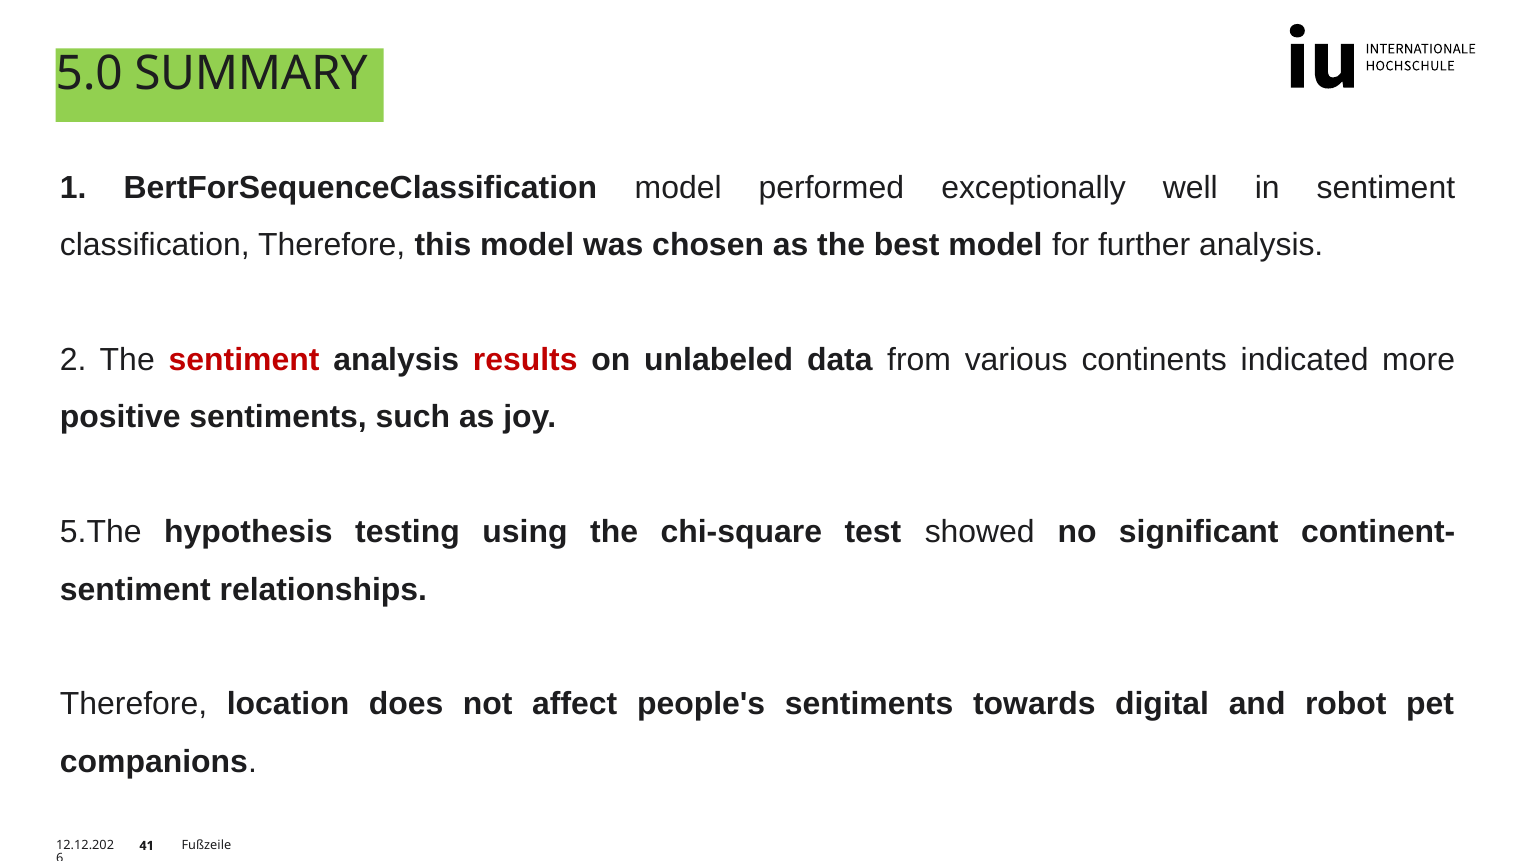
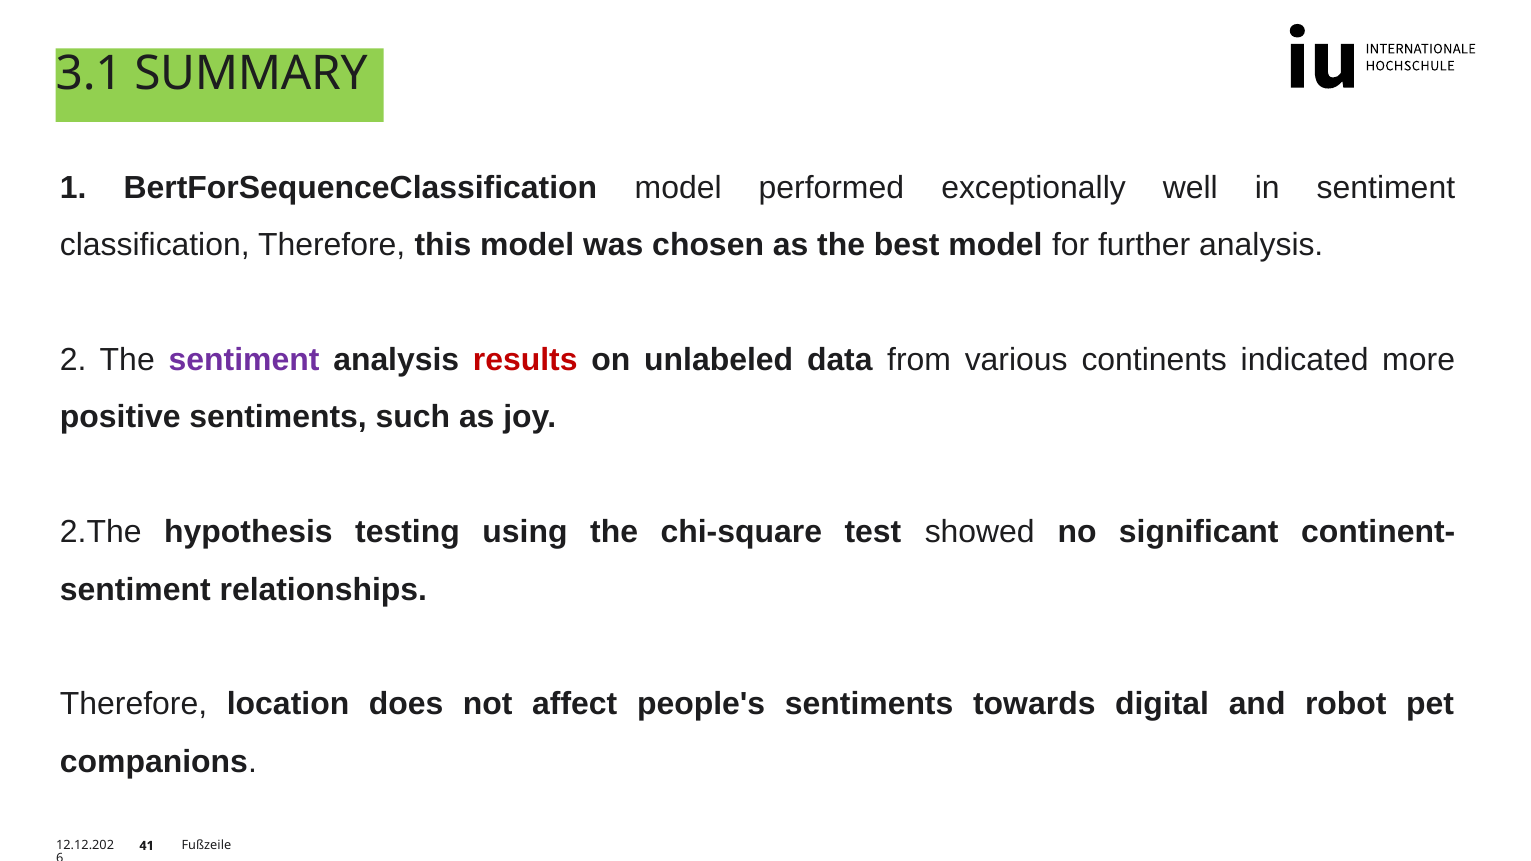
5.0: 5.0 -> 3.1
sentiment at (244, 360) colour: red -> purple
5.The: 5.The -> 2.The
